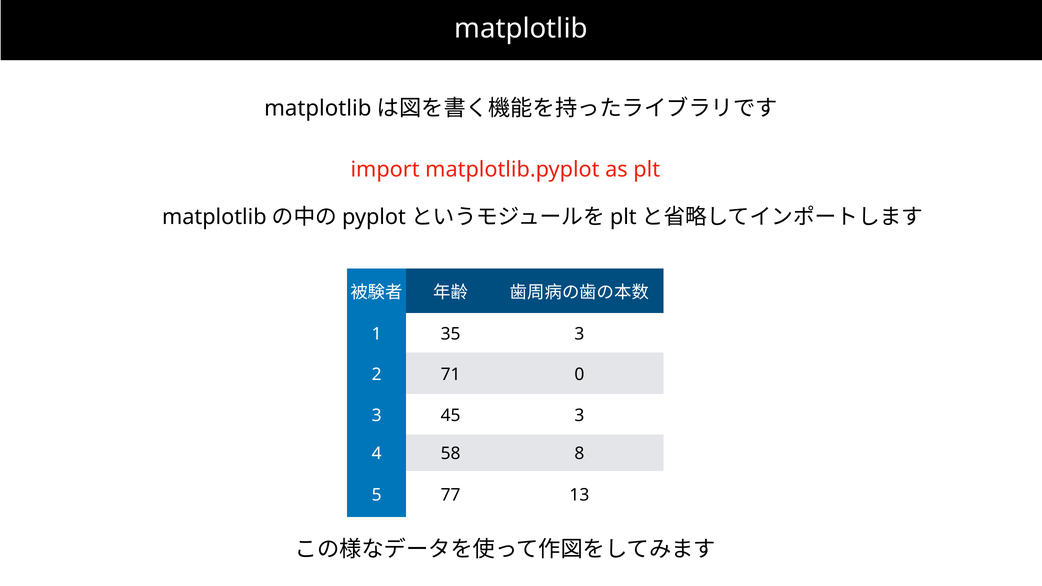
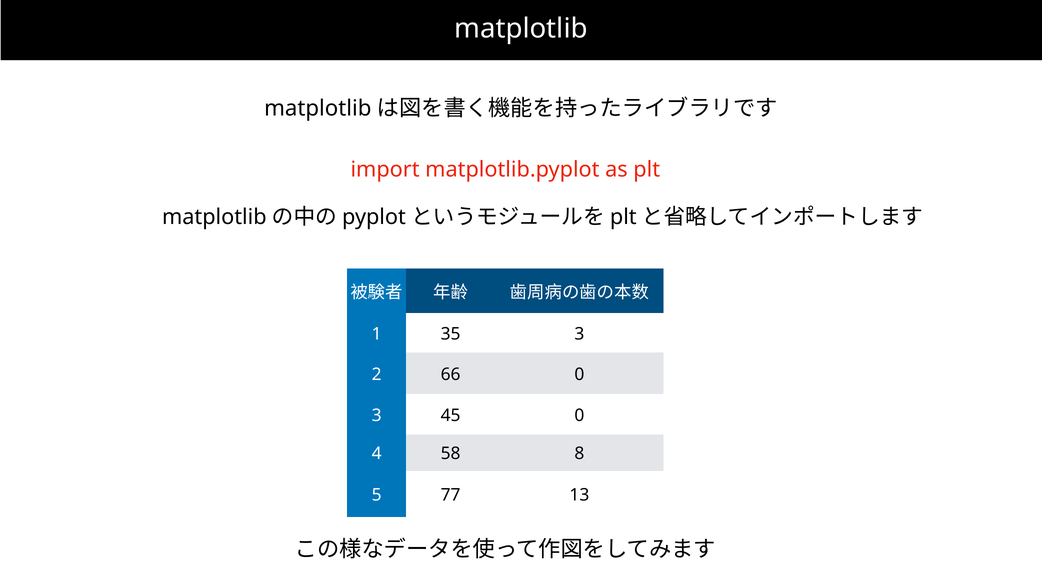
71: 71 -> 66
45 3: 3 -> 0
